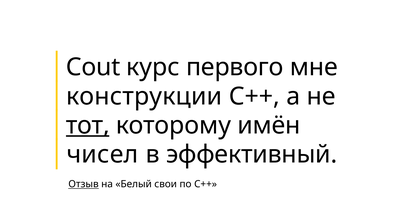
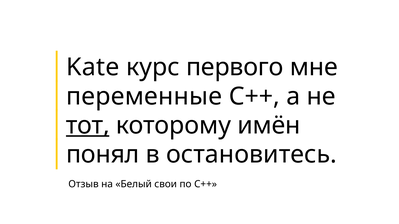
Cout: Cout -> Kate
конструкции: конструкции -> переменные
чисел: чисел -> понял
эффективный: эффективный -> остановитесь
Отзыв underline: present -> none
